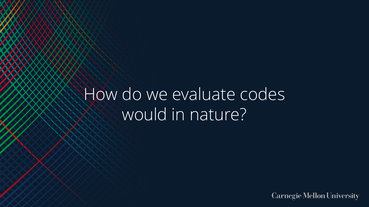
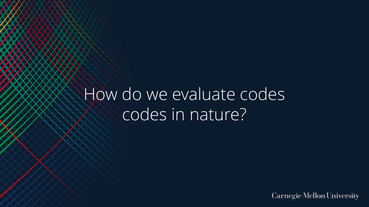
would at (145, 115): would -> codes
